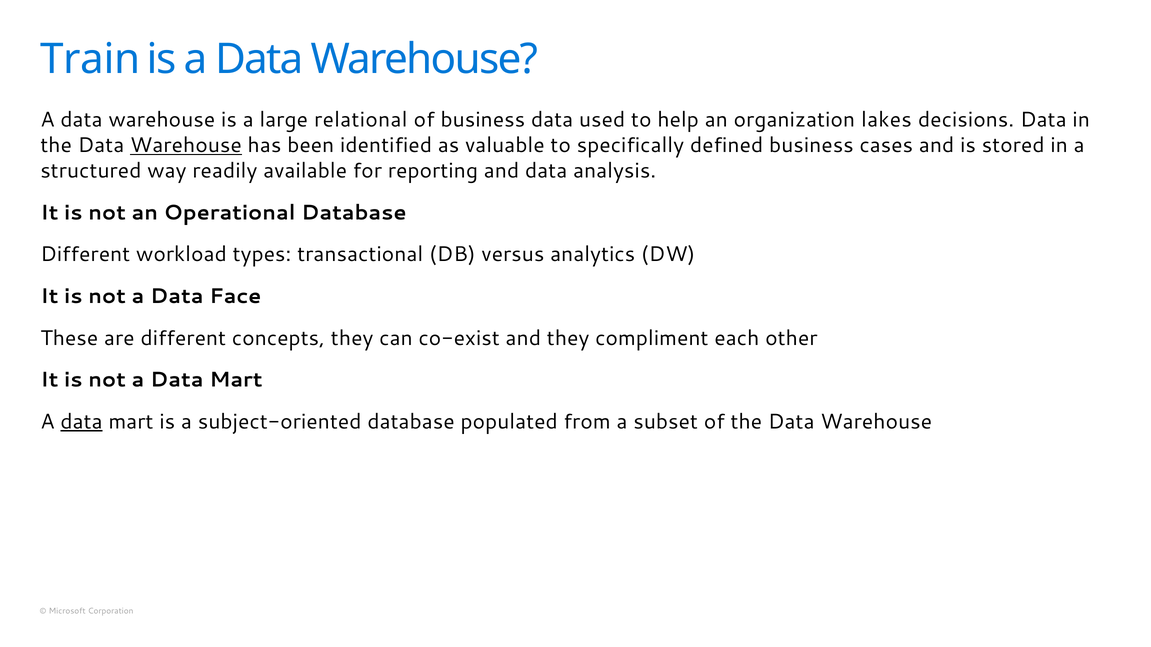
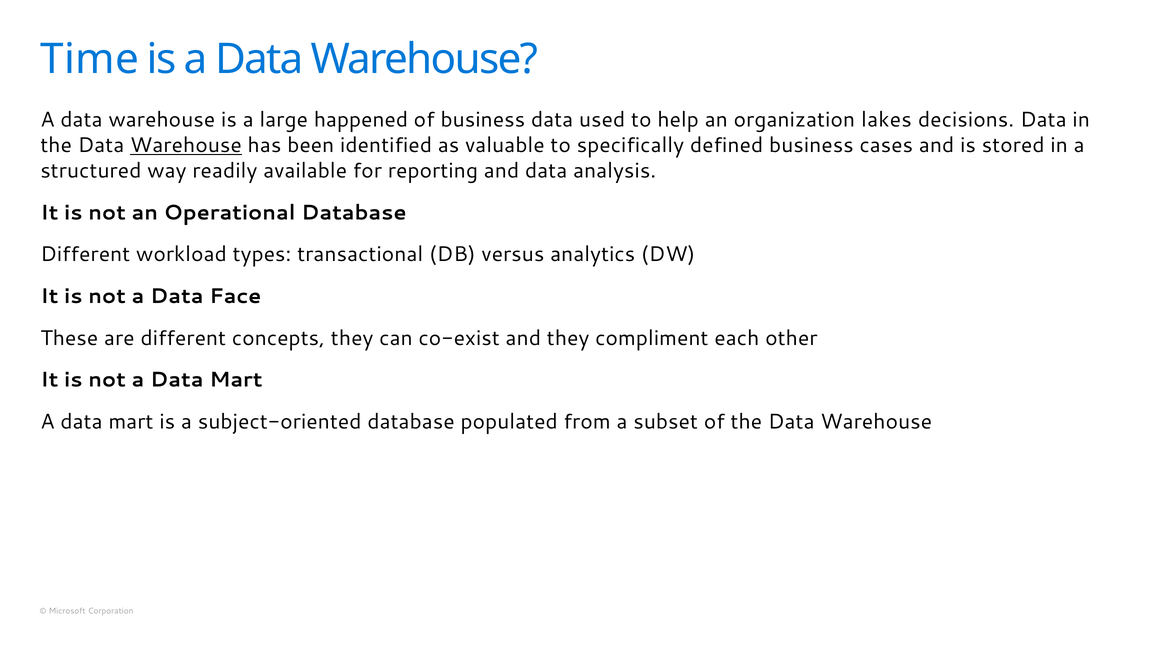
Train: Train -> Time
relational: relational -> happened
data at (81, 422) underline: present -> none
